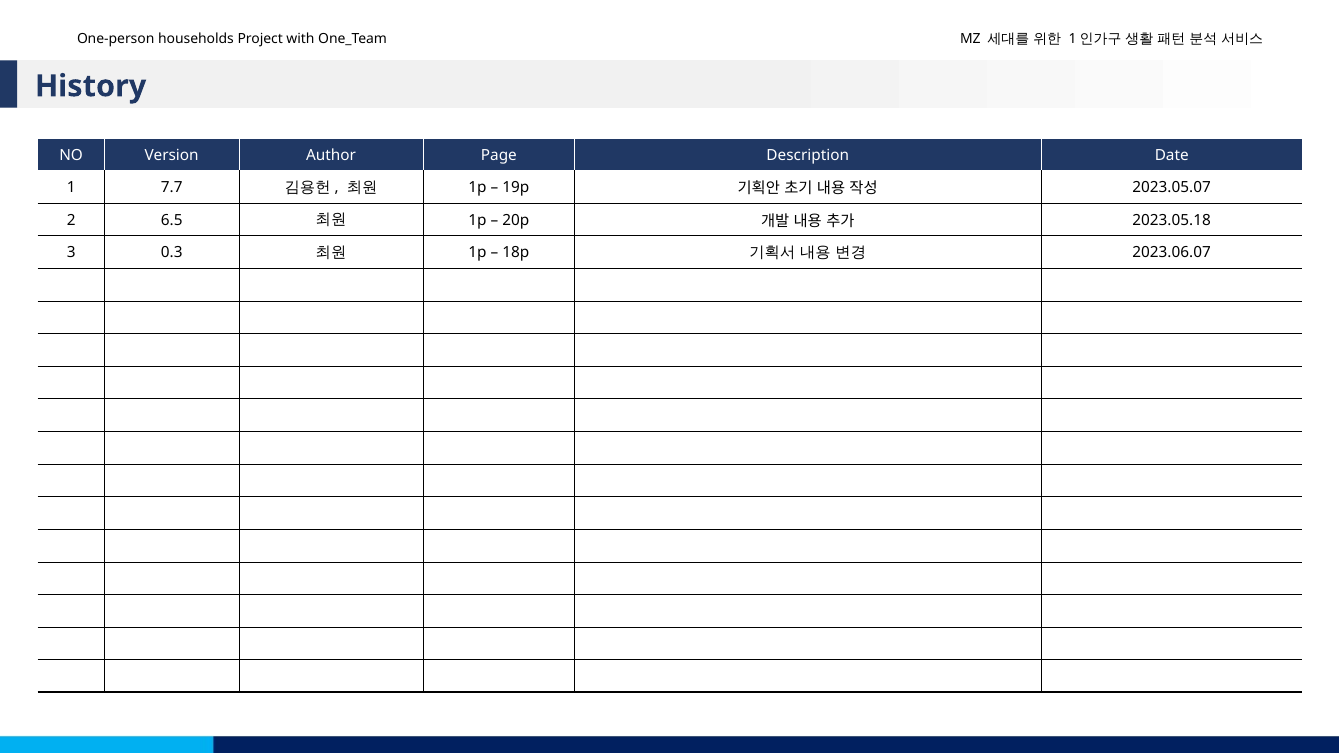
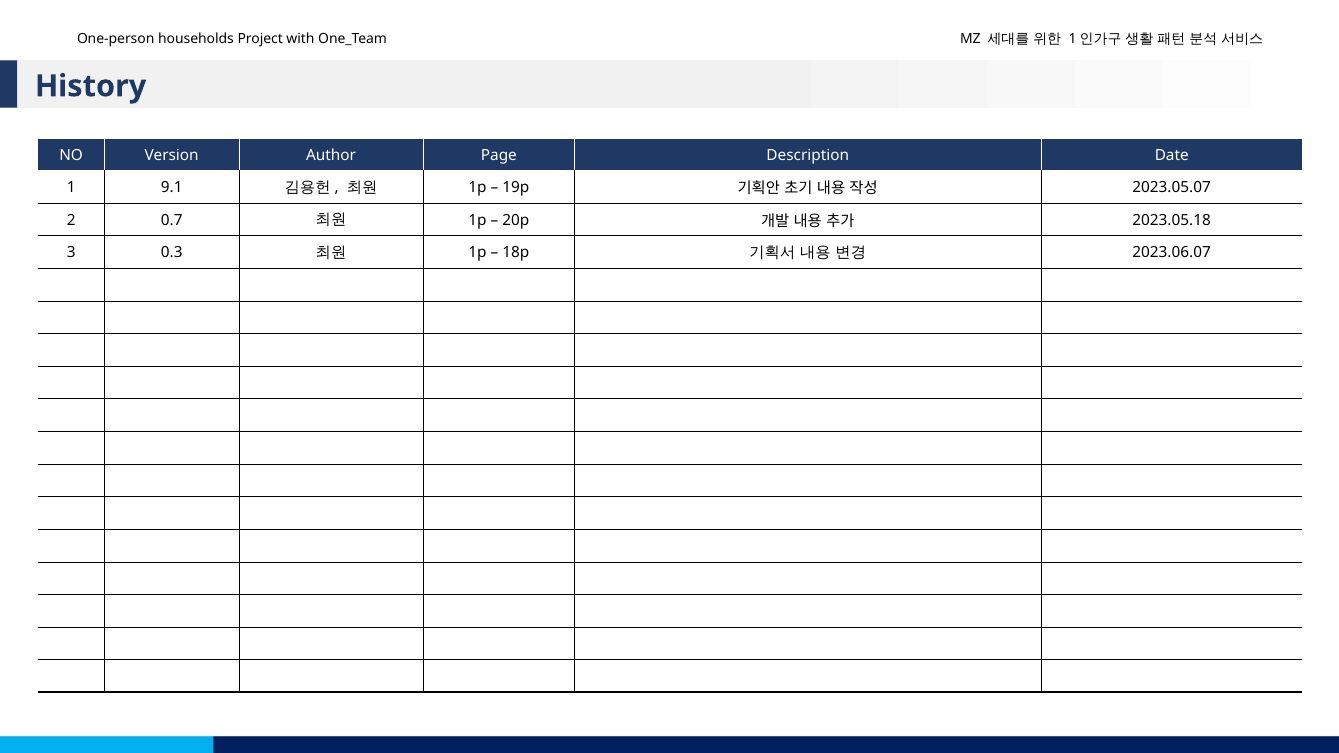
7.7: 7.7 -> 9.1
6.5: 6.5 -> 0.7
